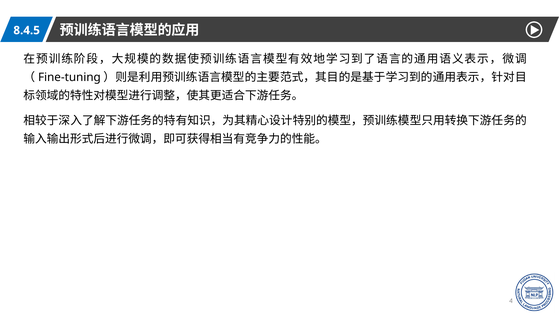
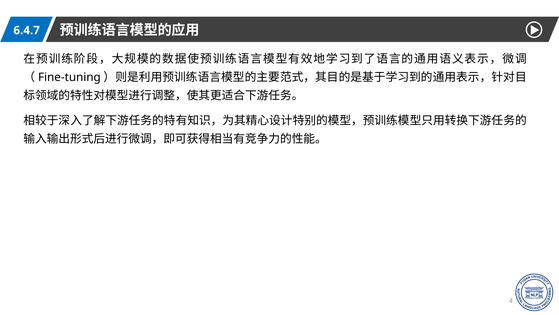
8.4.5: 8.4.5 -> 6.4.7
